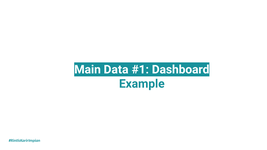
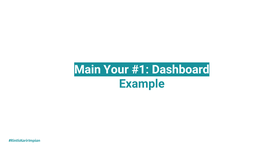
Data: Data -> Your
